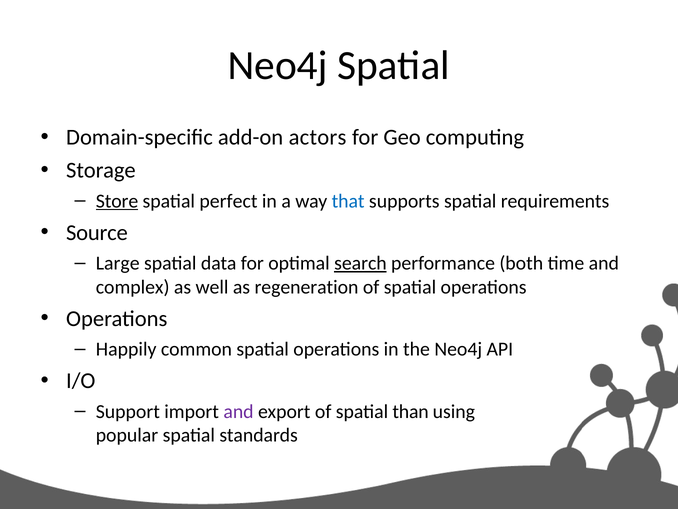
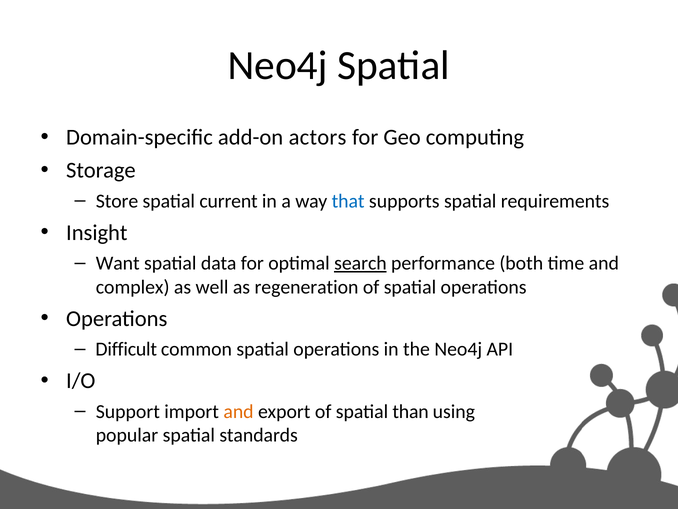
Store underline: present -> none
perfect: perfect -> current
Source: Source -> Insight
Large: Large -> Want
Happily: Happily -> Difficult
and at (239, 411) colour: purple -> orange
